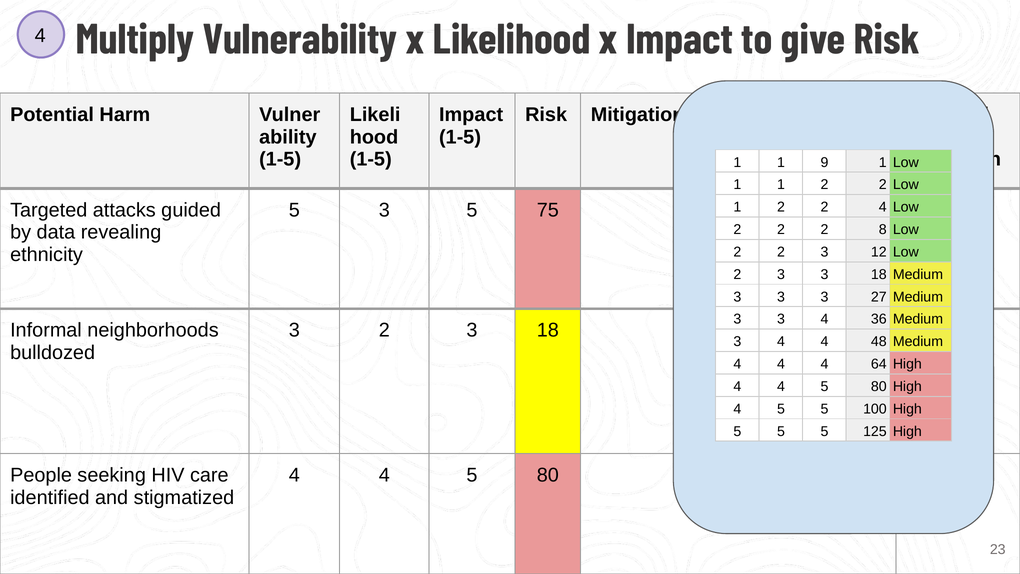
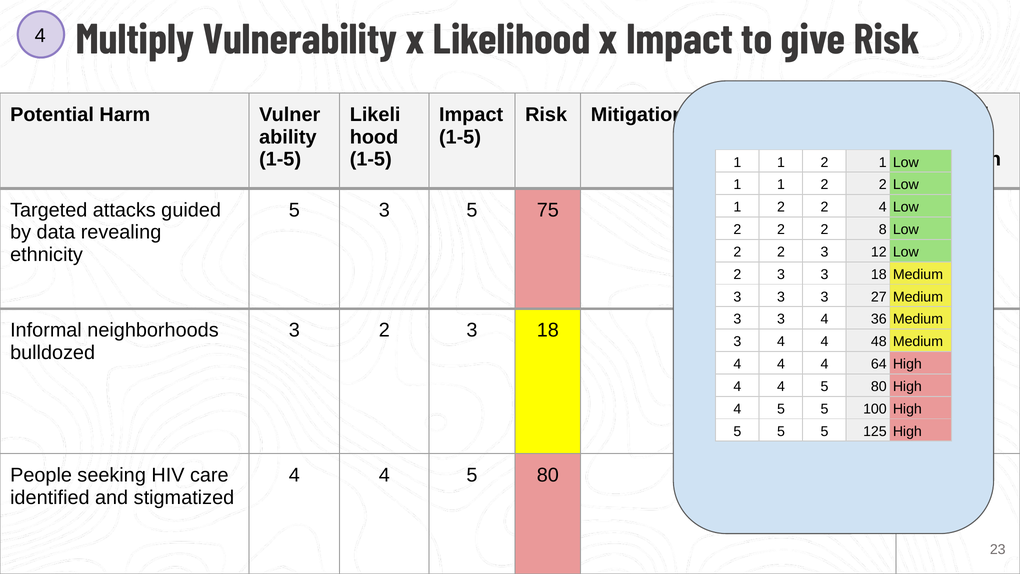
9 at (824, 162): 9 -> 2
